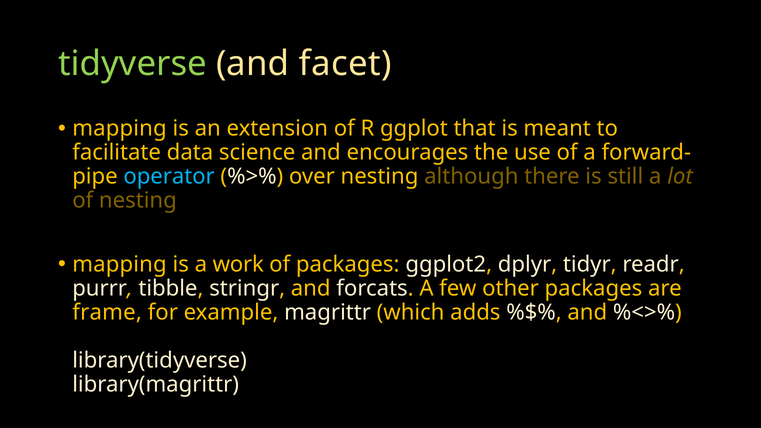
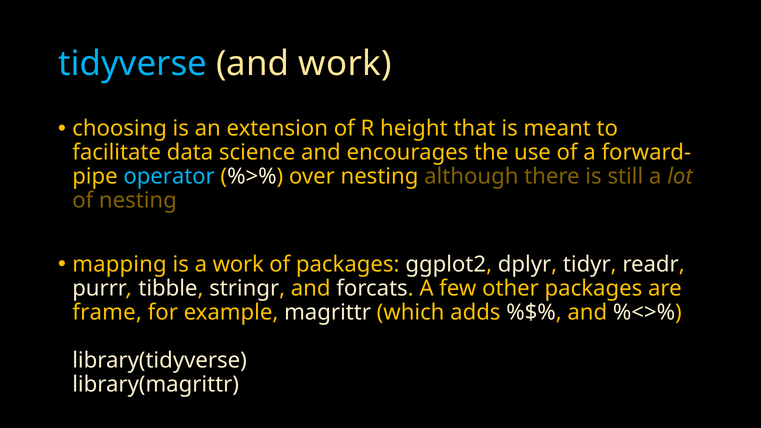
tidyverse colour: light green -> light blue
and facet: facet -> work
mapping at (120, 129): mapping -> choosing
ggplot: ggplot -> height
